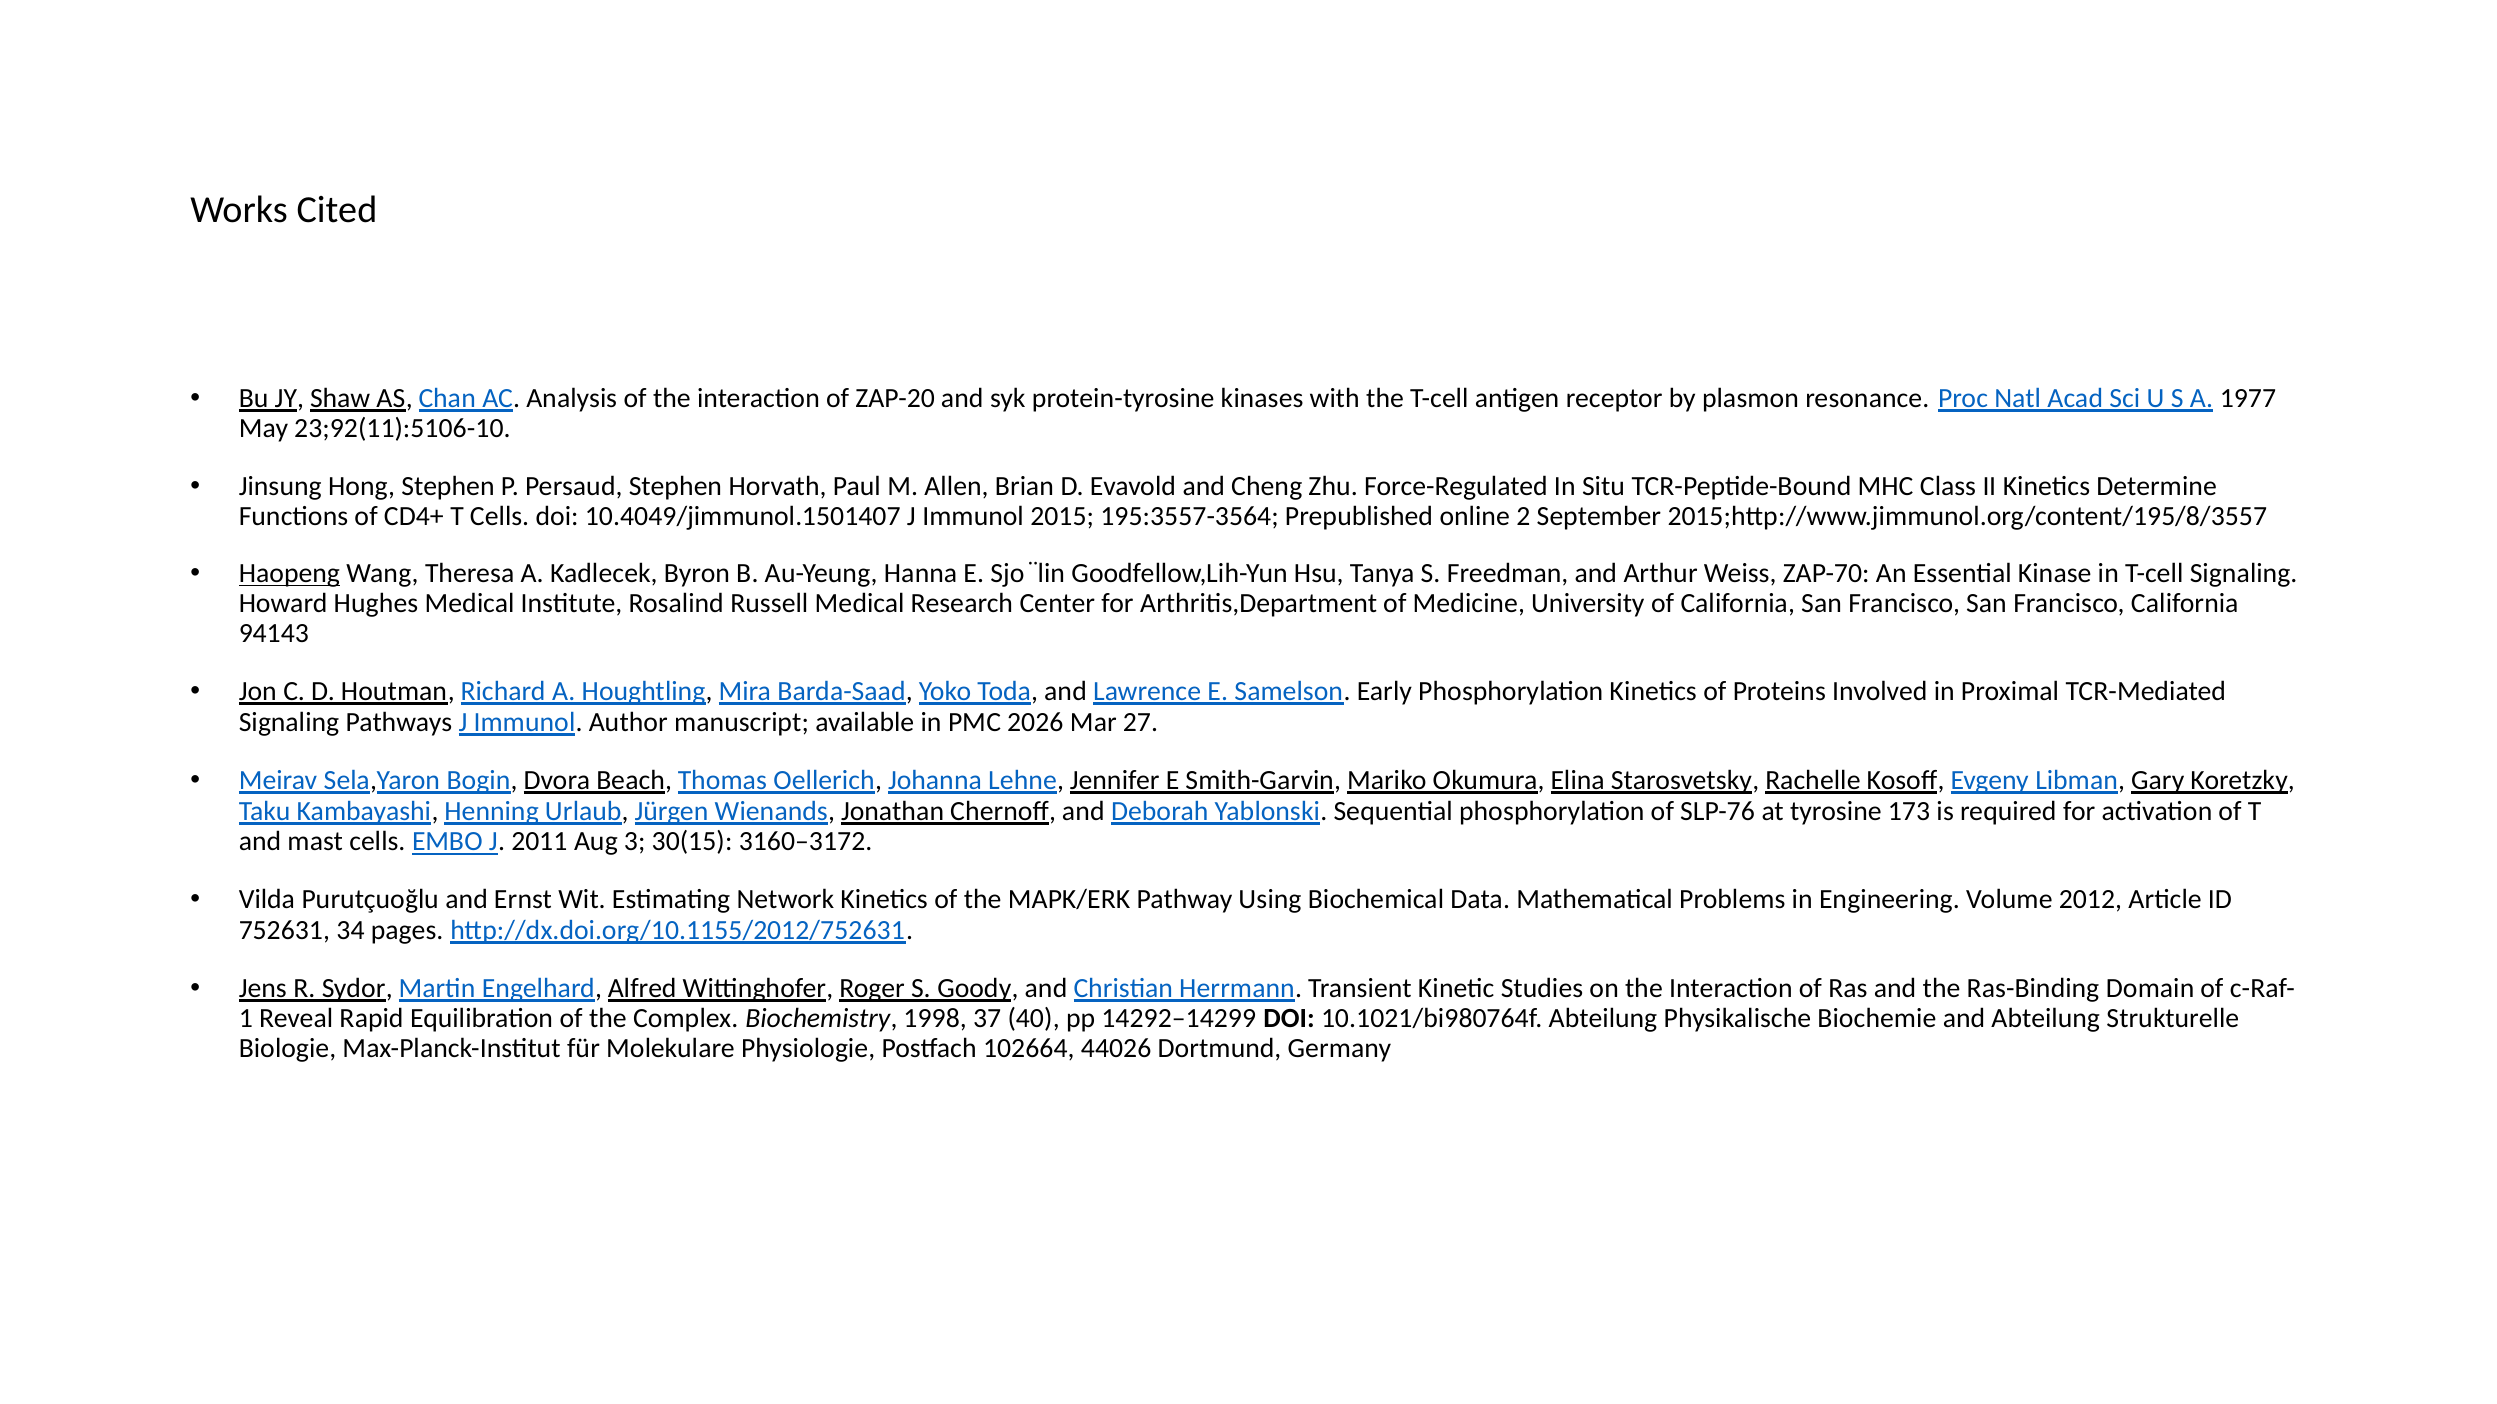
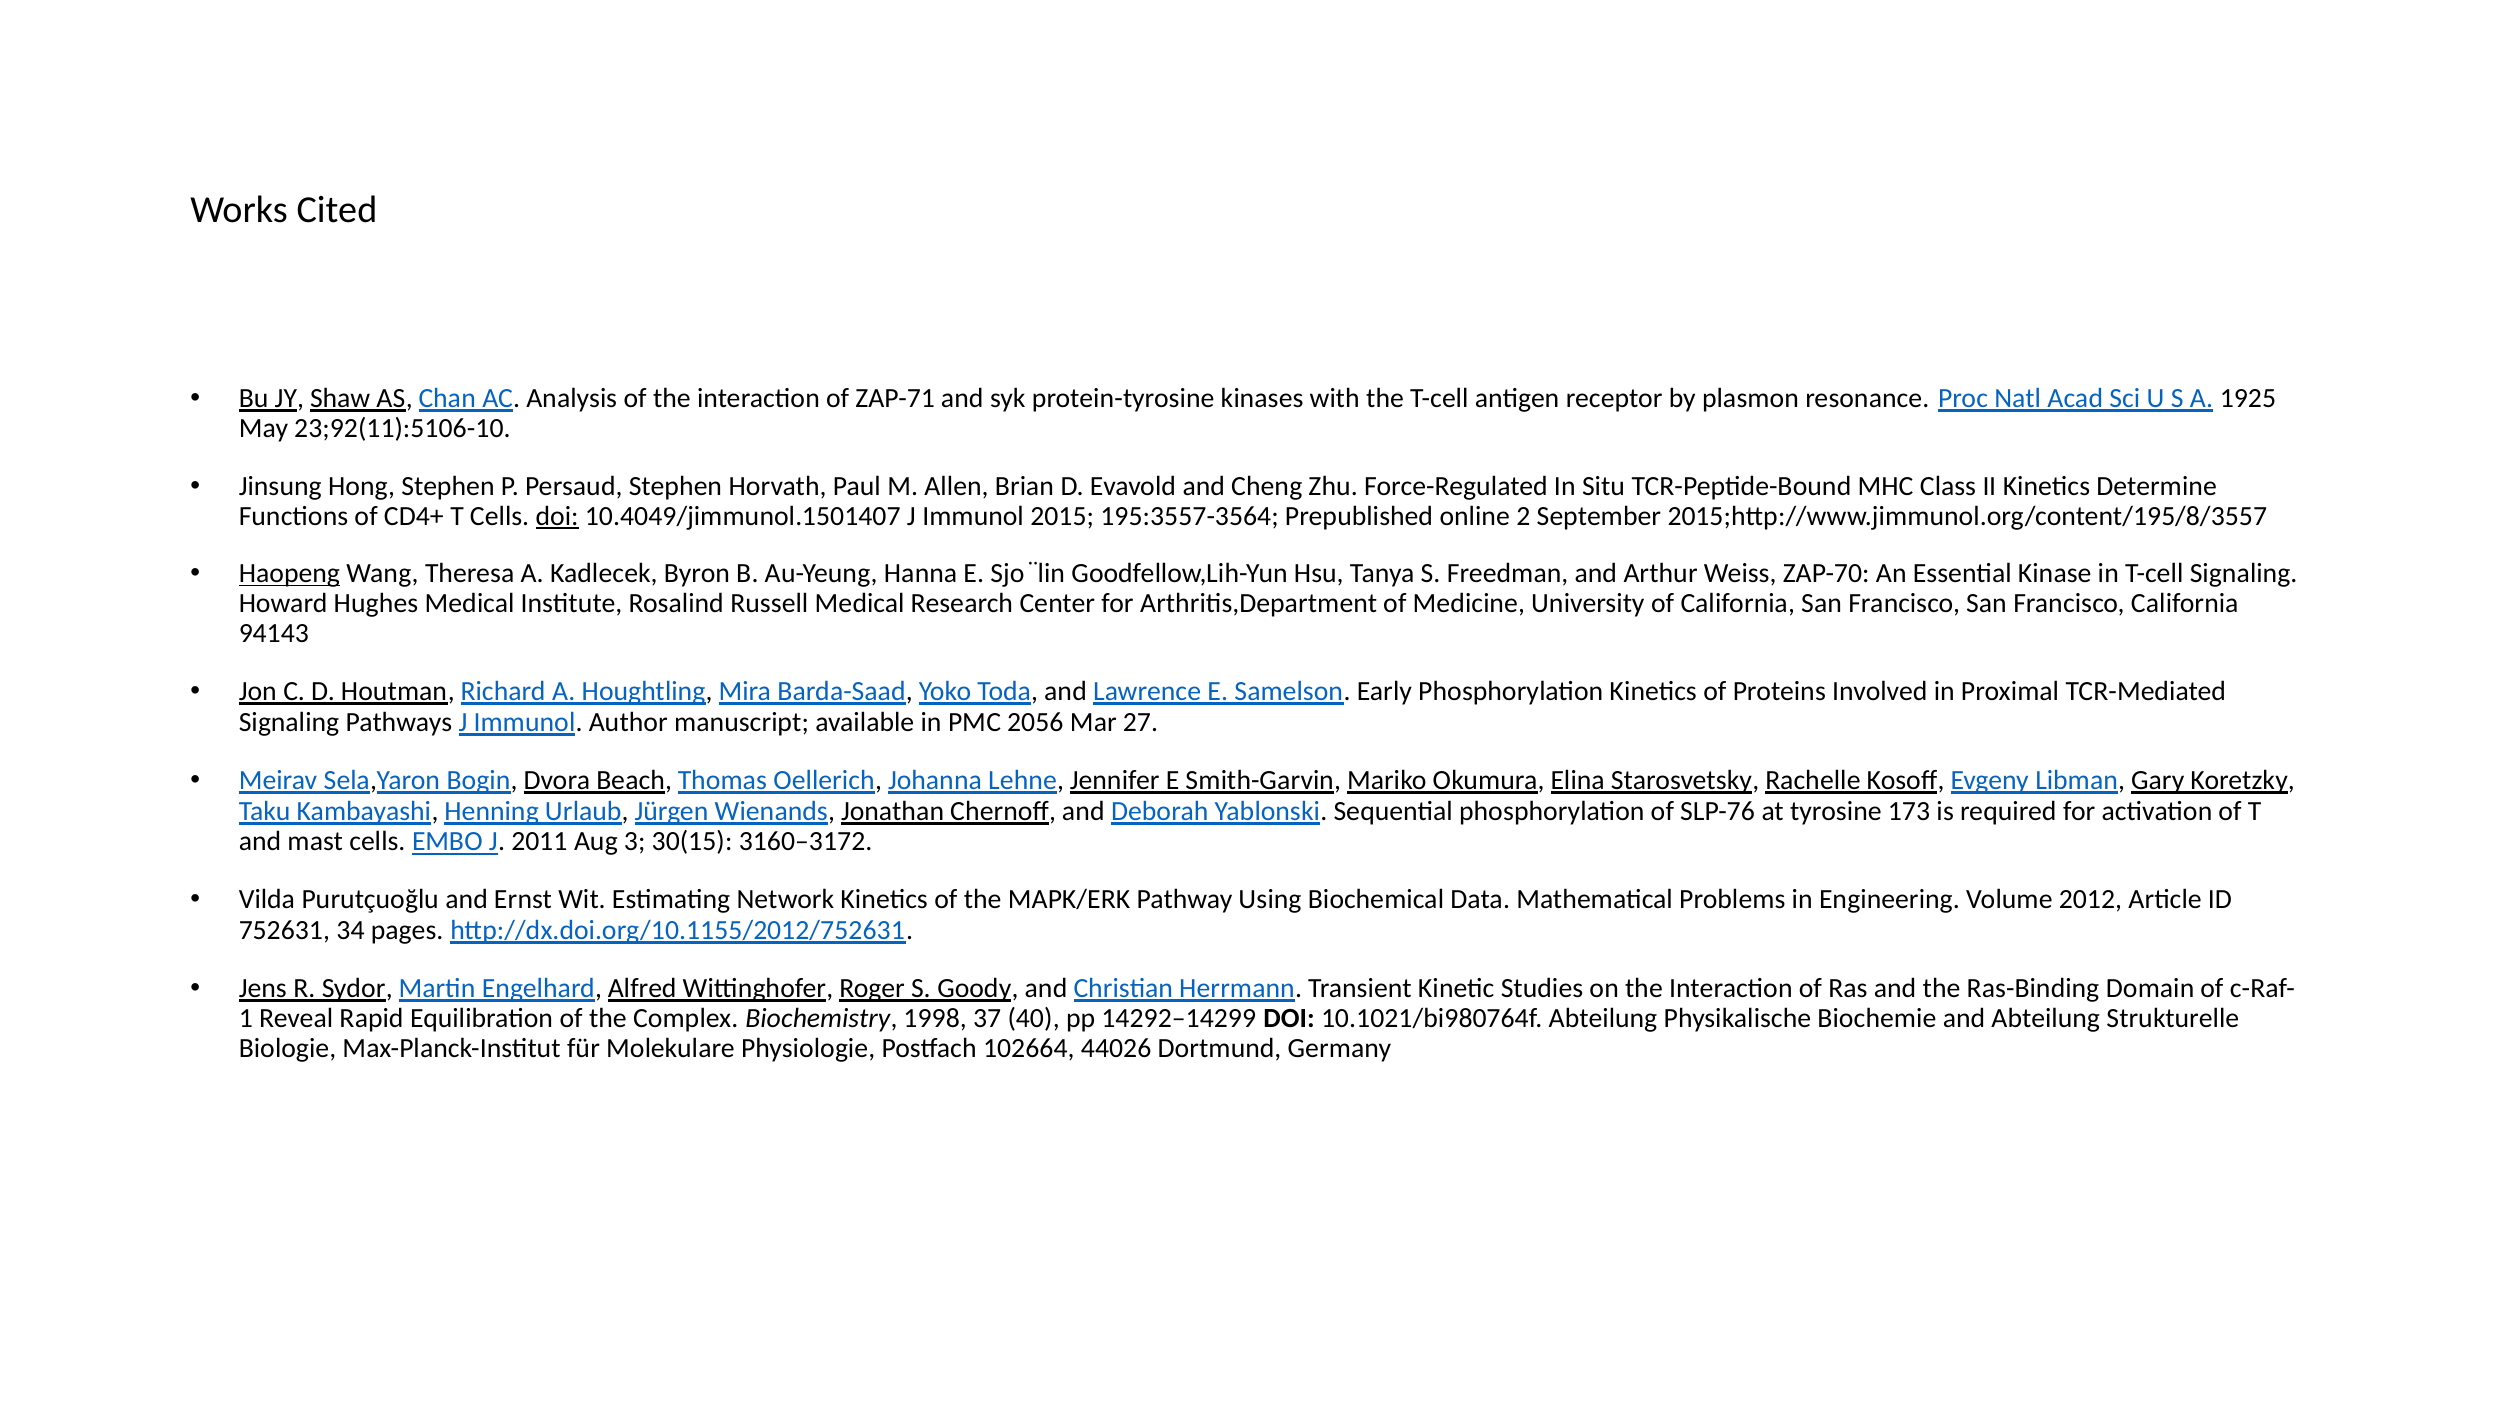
ZAP-20: ZAP-20 -> ZAP-71
1977: 1977 -> 1925
doi at (557, 516) underline: none -> present
2026: 2026 -> 2056
